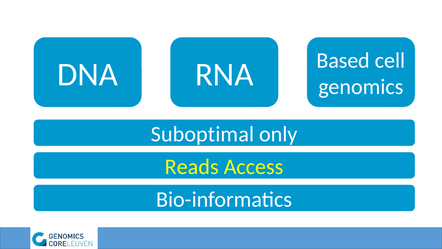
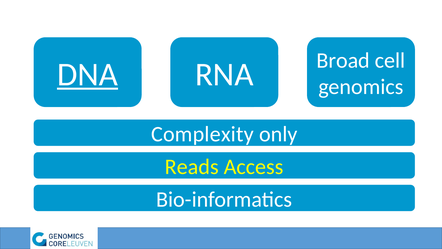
DNA underline: none -> present
Based: Based -> Broad
Suboptimal: Suboptimal -> Complexity
